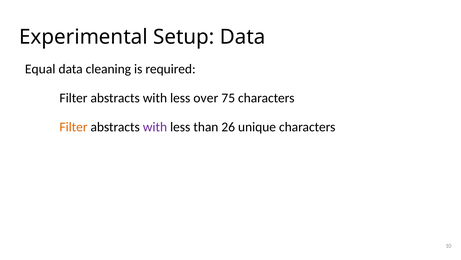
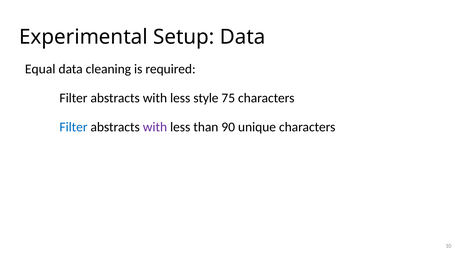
over: over -> style
Filter at (74, 127) colour: orange -> blue
26: 26 -> 90
